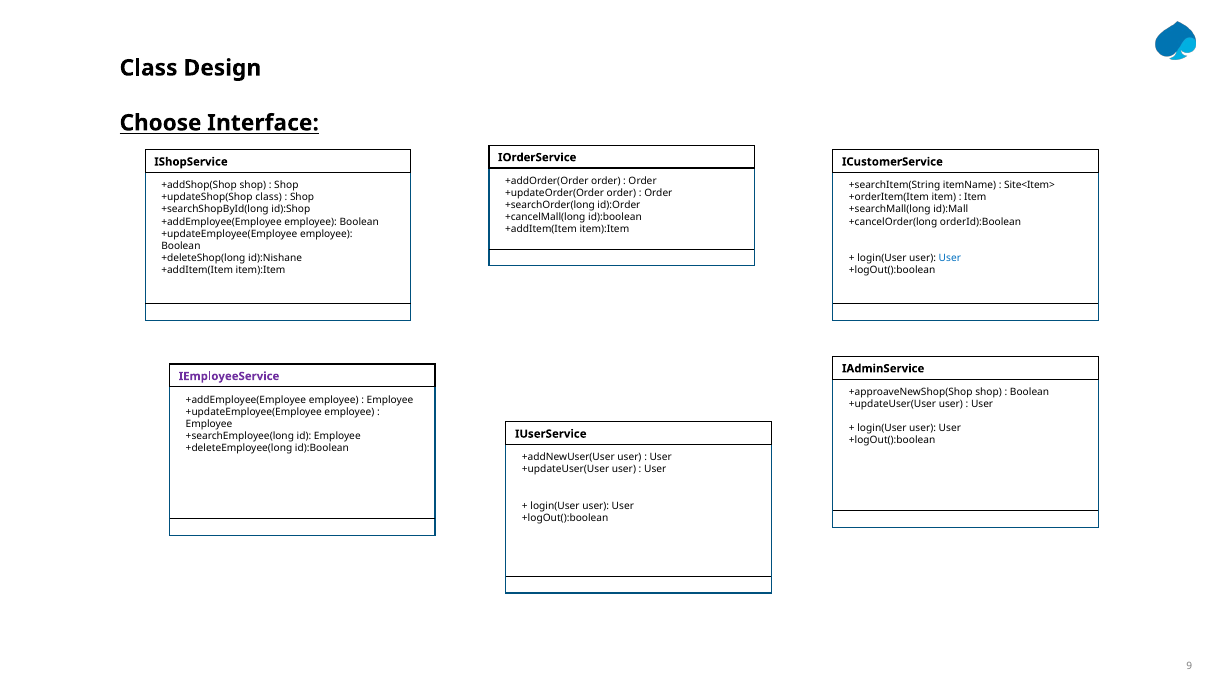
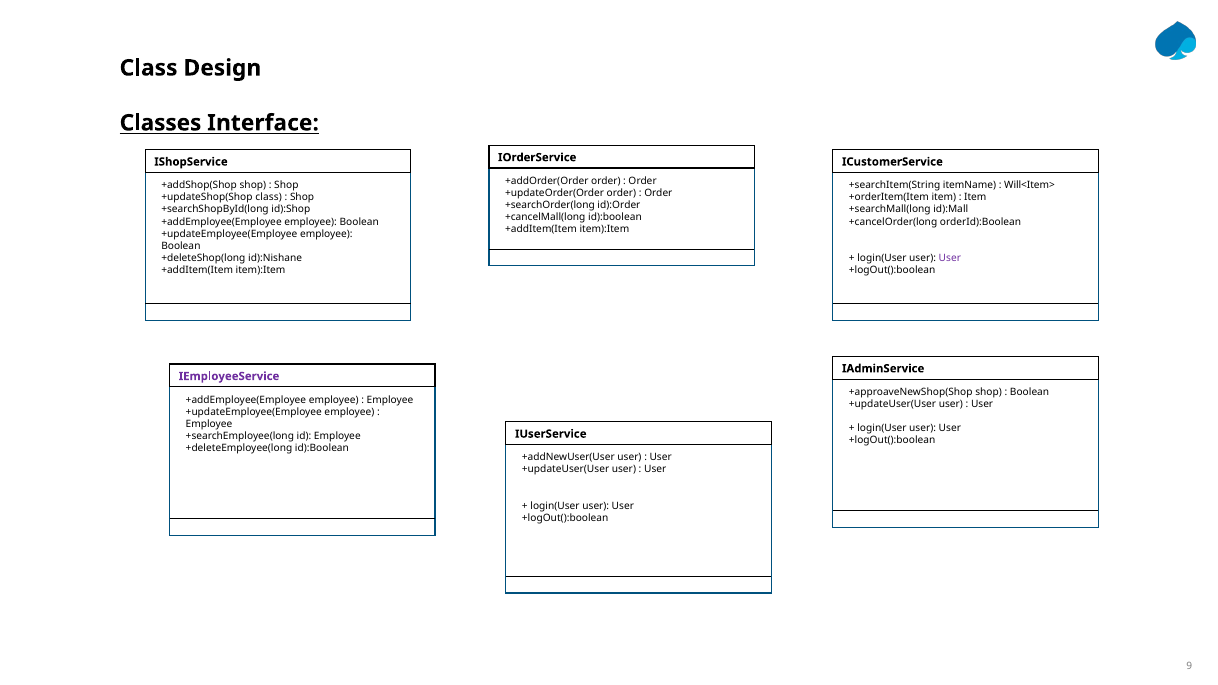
Choose: Choose -> Classes
Site<Item>: Site<Item> -> Will<Item>
User at (950, 258) colour: blue -> purple
